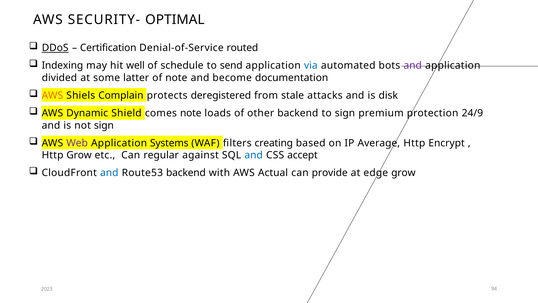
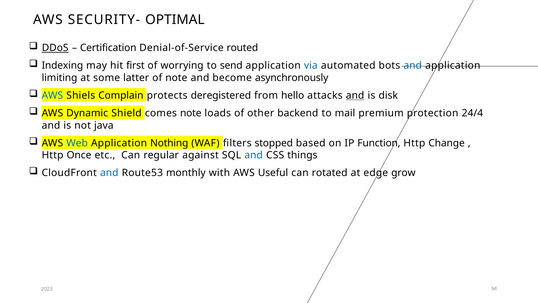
well: well -> first
schedule: schedule -> worrying
and at (413, 66) colour: purple -> blue
divided: divided -> limiting
documentation: documentation -> asynchronously
AWS at (52, 95) colour: orange -> blue
stale: stale -> hello
and at (355, 95) underline: none -> present
to sign: sign -> mail
24/9: 24/9 -> 24/4
not sign: sign -> java
Web colour: purple -> blue
Systems: Systems -> Nothing
creating: creating -> stopped
Average: Average -> Function
Encrypt: Encrypt -> Change
Http Grow: Grow -> Once
accept: accept -> things
Route53 backend: backend -> monthly
Actual: Actual -> Useful
provide: provide -> rotated
